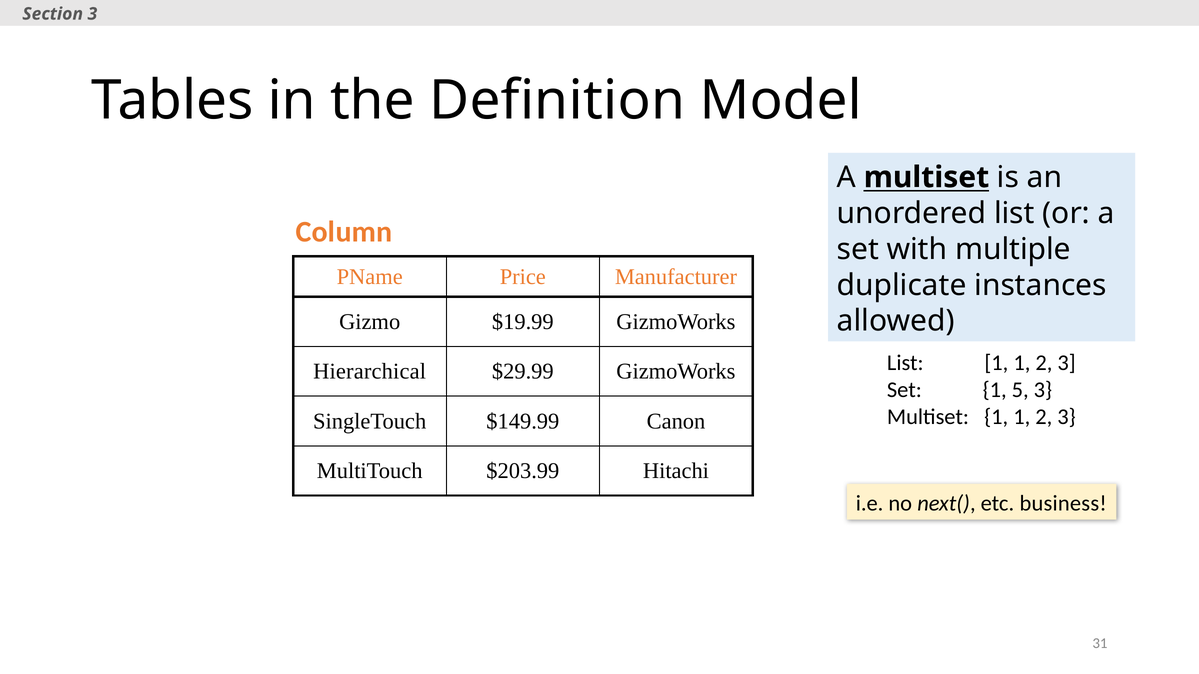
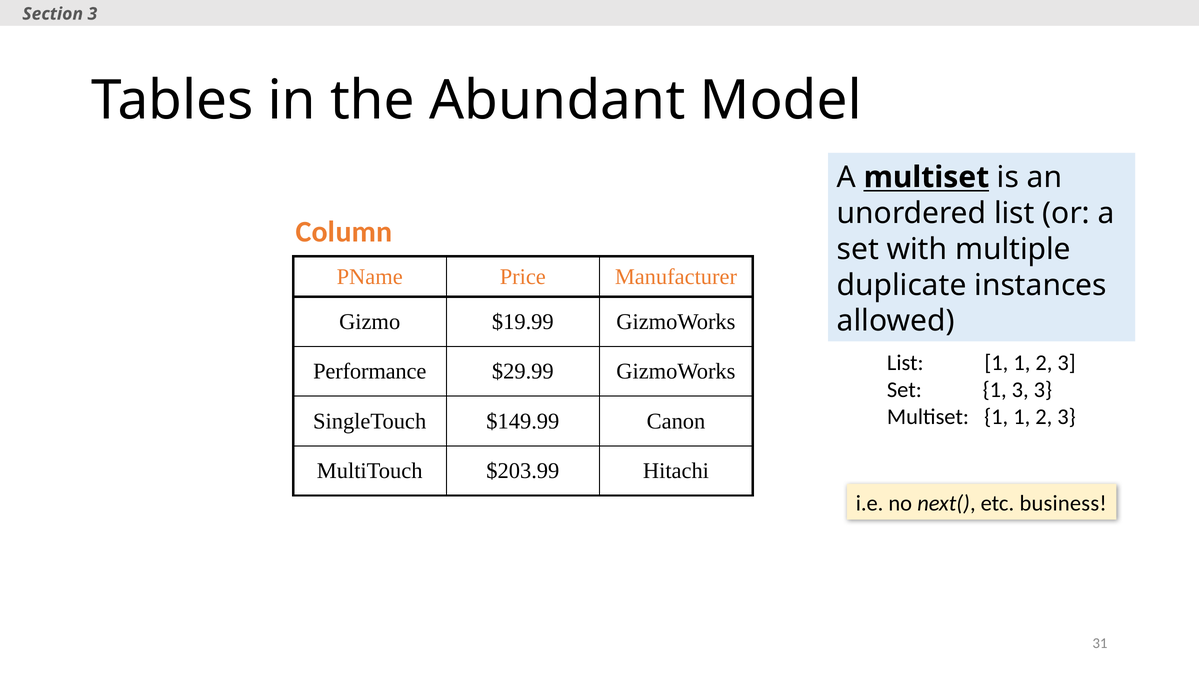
Definition: Definition -> Abundant
Hierarchical: Hierarchical -> Performance
1 5: 5 -> 3
